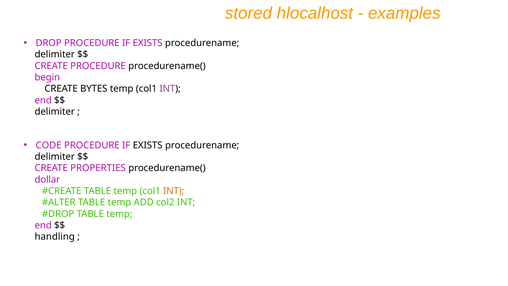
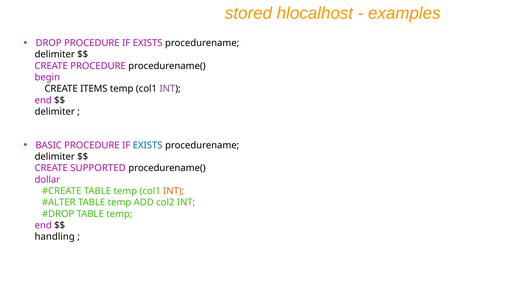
BYTES: BYTES -> ITEMS
CODE: CODE -> BASIC
EXISTS at (148, 145) colour: black -> blue
PROPERTIES: PROPERTIES -> SUPPORTED
